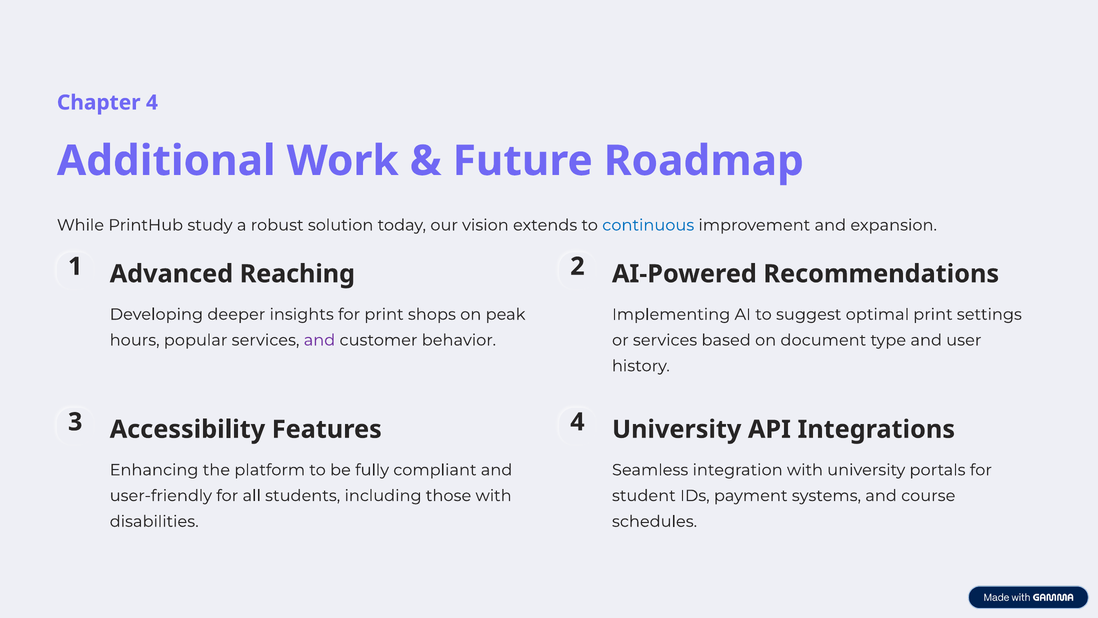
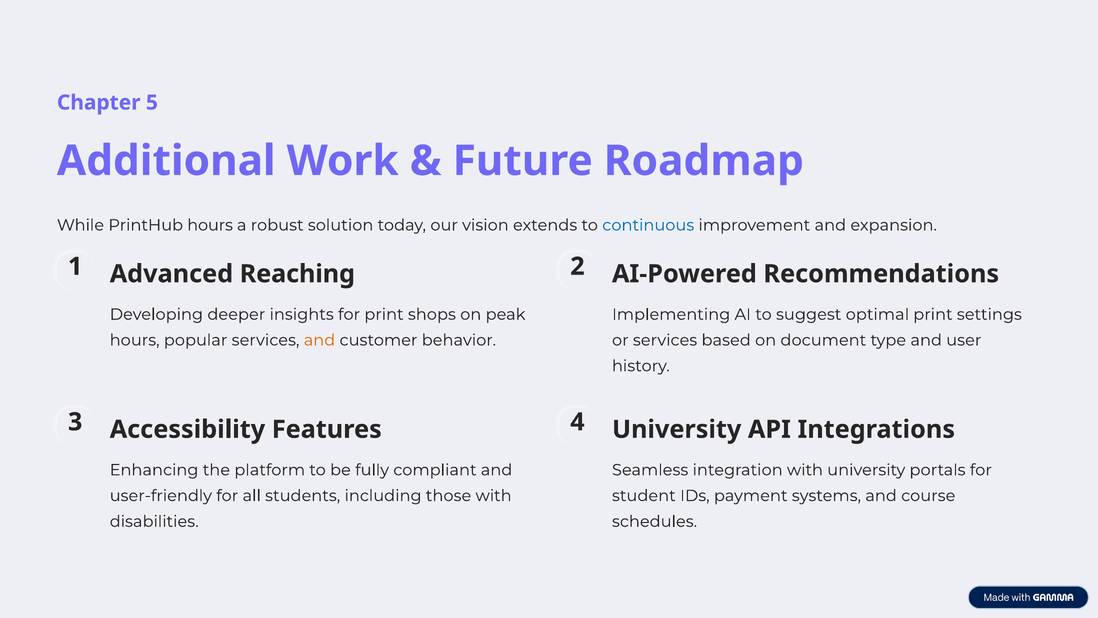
Chapter 4: 4 -> 5
PrintHub study: study -> hours
and at (319, 340) colour: purple -> orange
